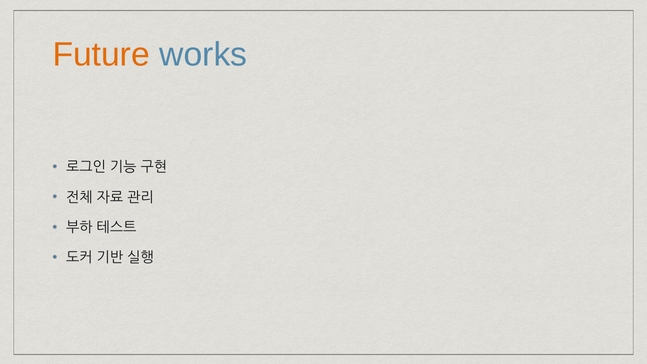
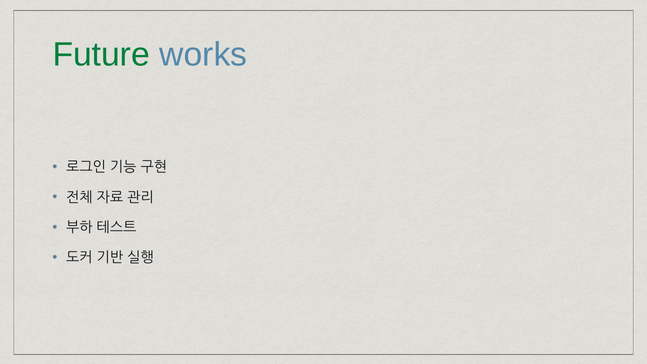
Future colour: orange -> green
